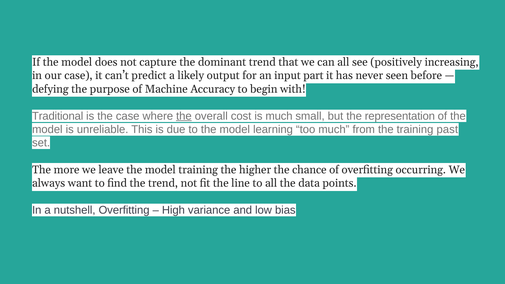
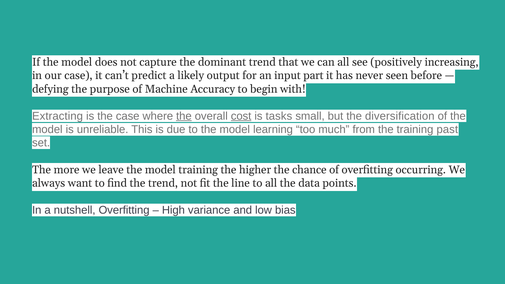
Traditional: Traditional -> Extracting
cost underline: none -> present
is much: much -> tasks
representation: representation -> diversification
